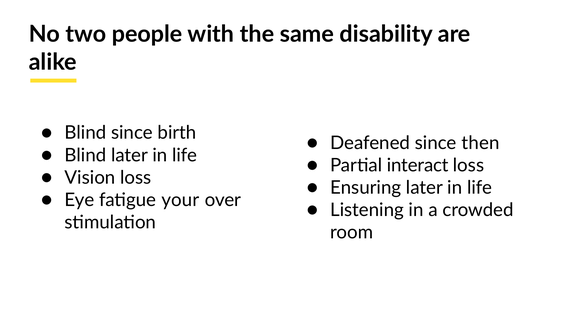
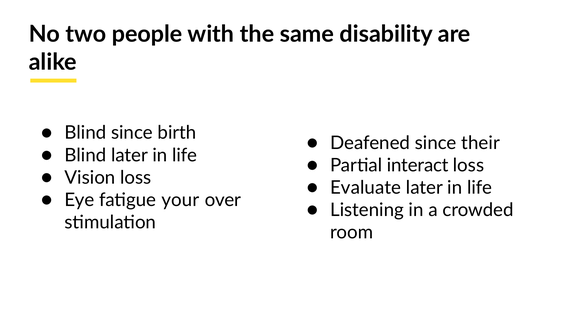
then: then -> their
Ensuring: Ensuring -> Evaluate
